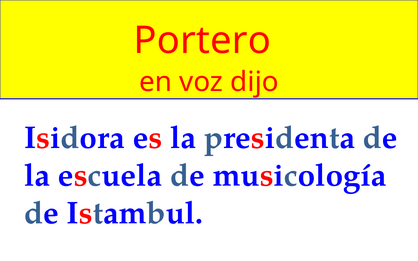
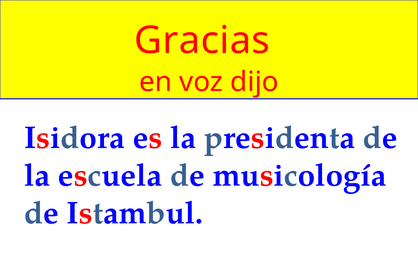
Portero: Portero -> Gracias
